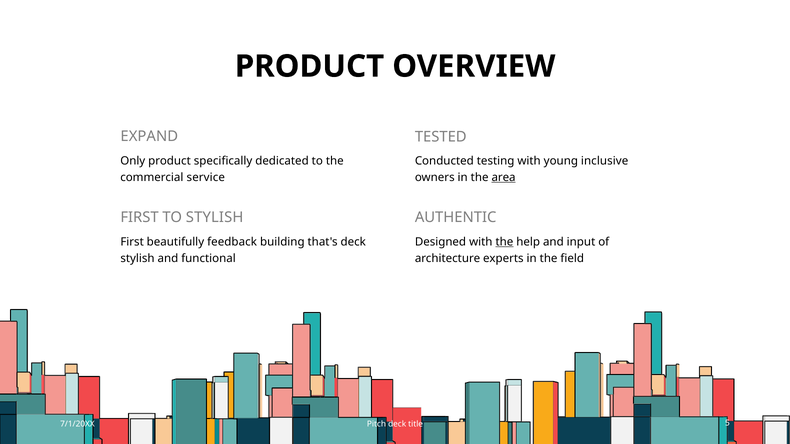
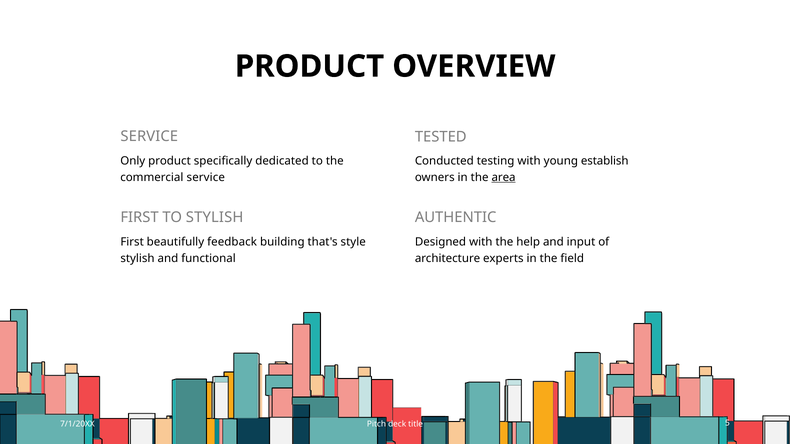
EXPAND at (149, 137): EXPAND -> SERVICE
inclusive: inclusive -> establish
that's deck: deck -> style
the at (504, 242) underline: present -> none
